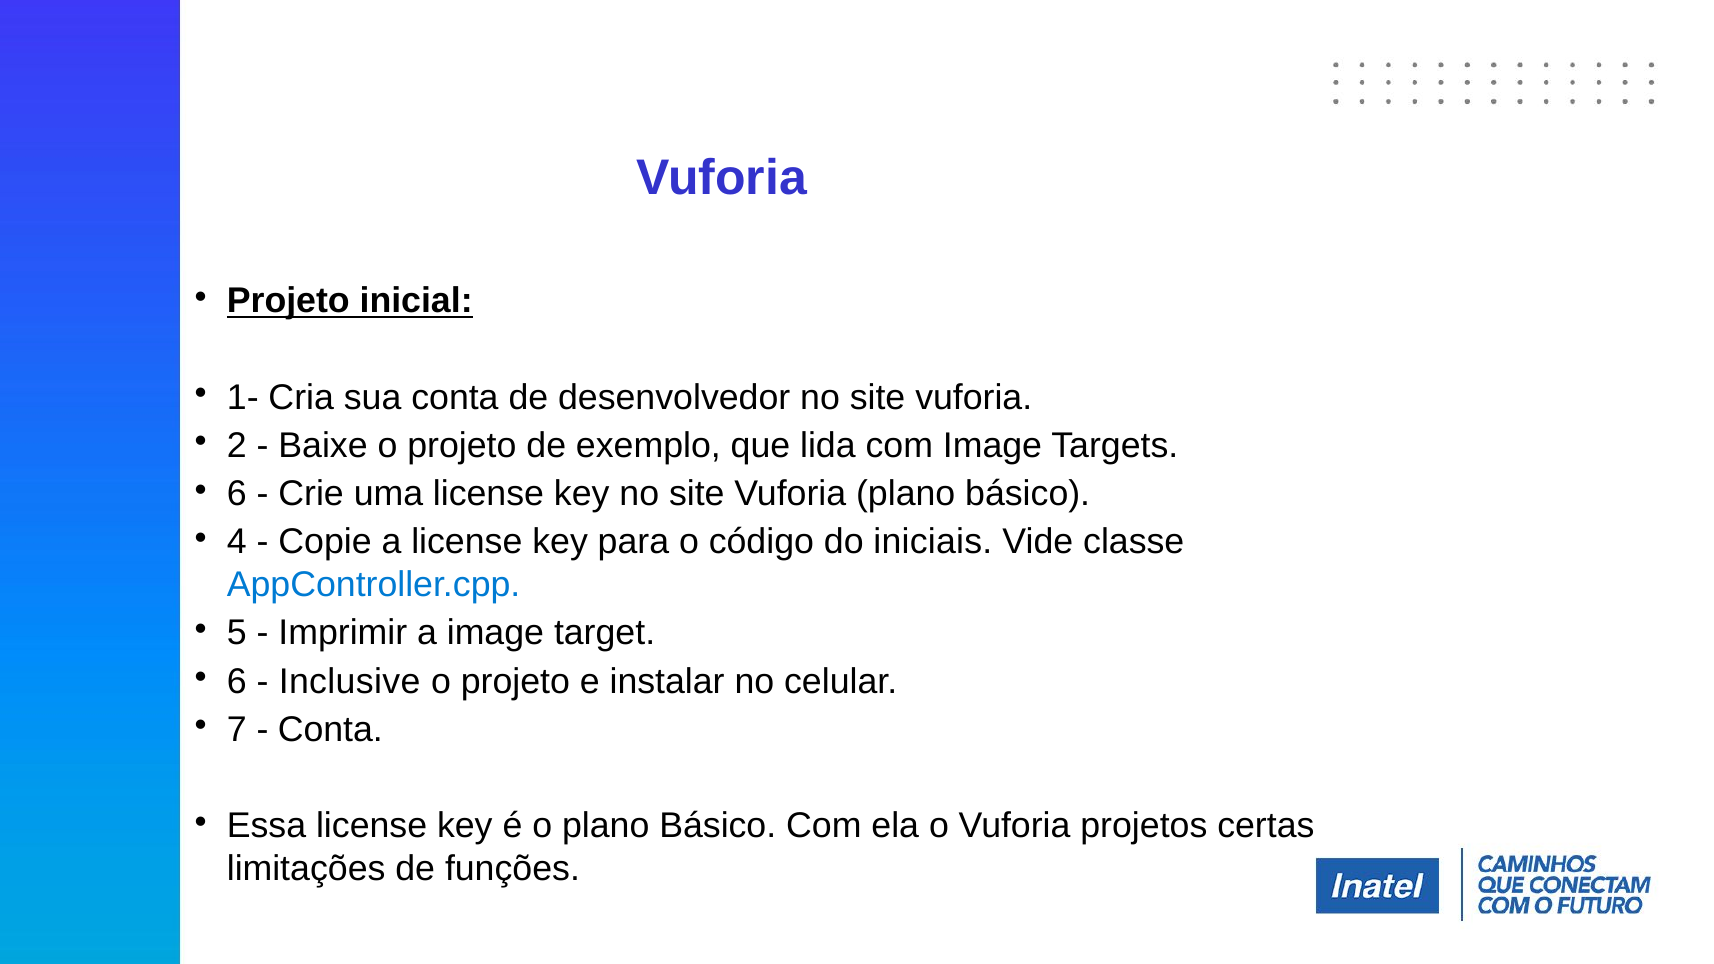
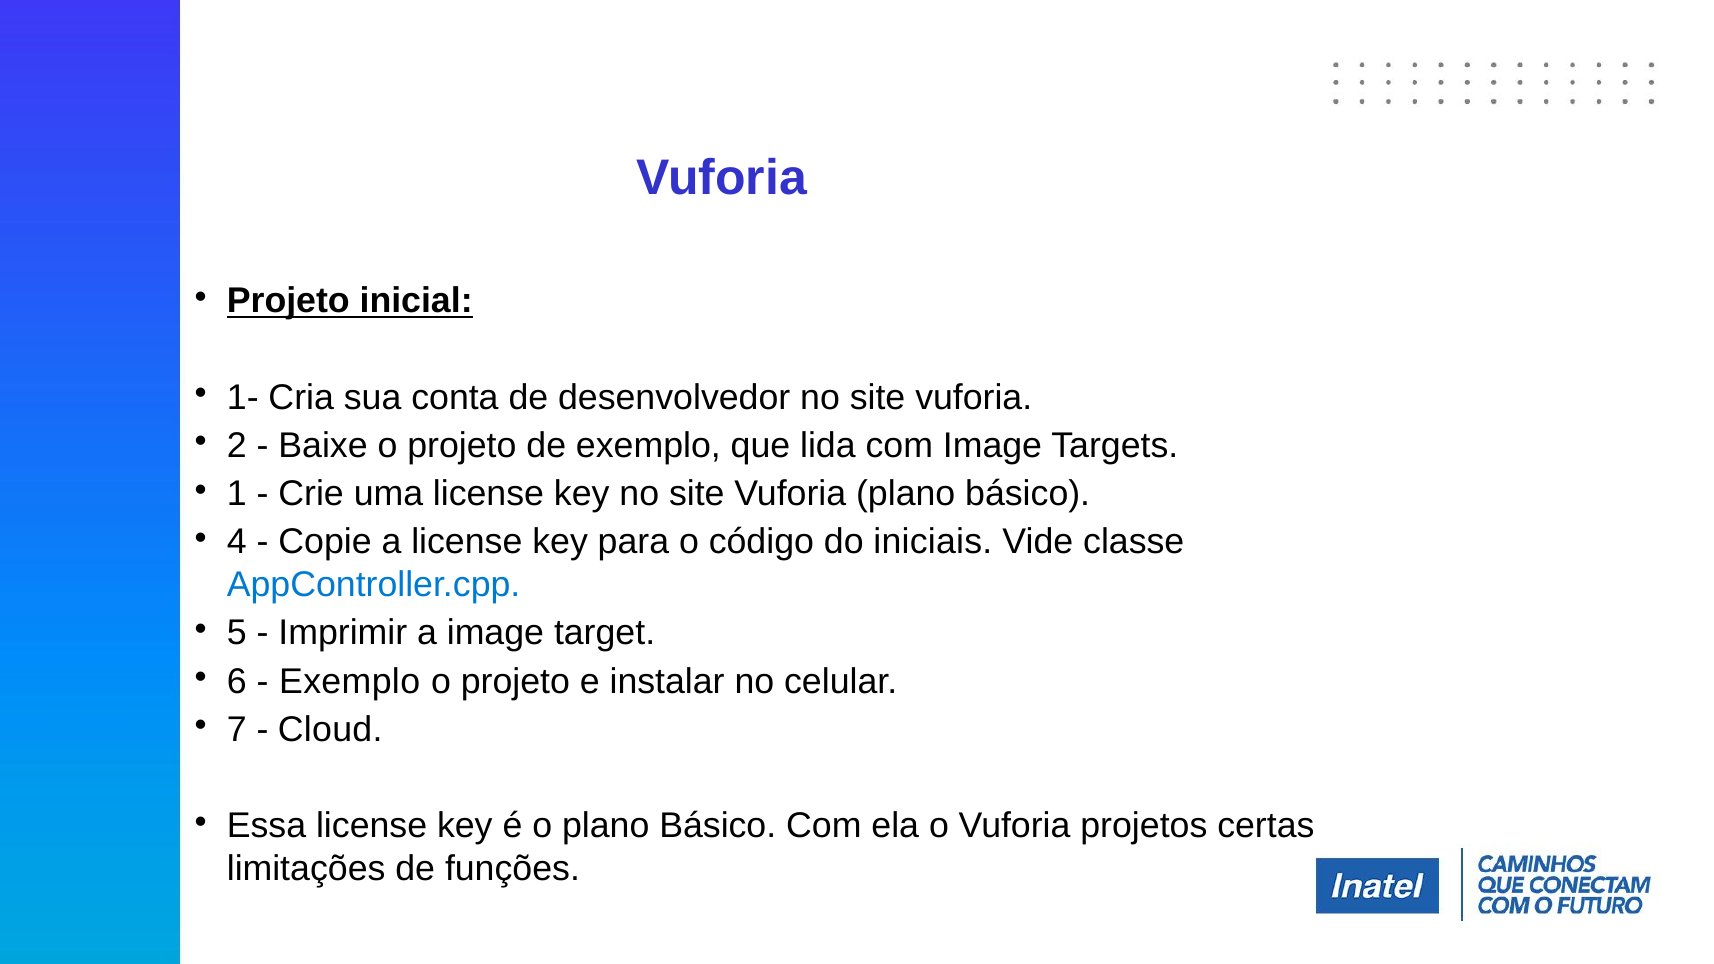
6 at (237, 494): 6 -> 1
Inclusive at (350, 681): Inclusive -> Exemplo
Conta at (330, 730): Conta -> Cloud
